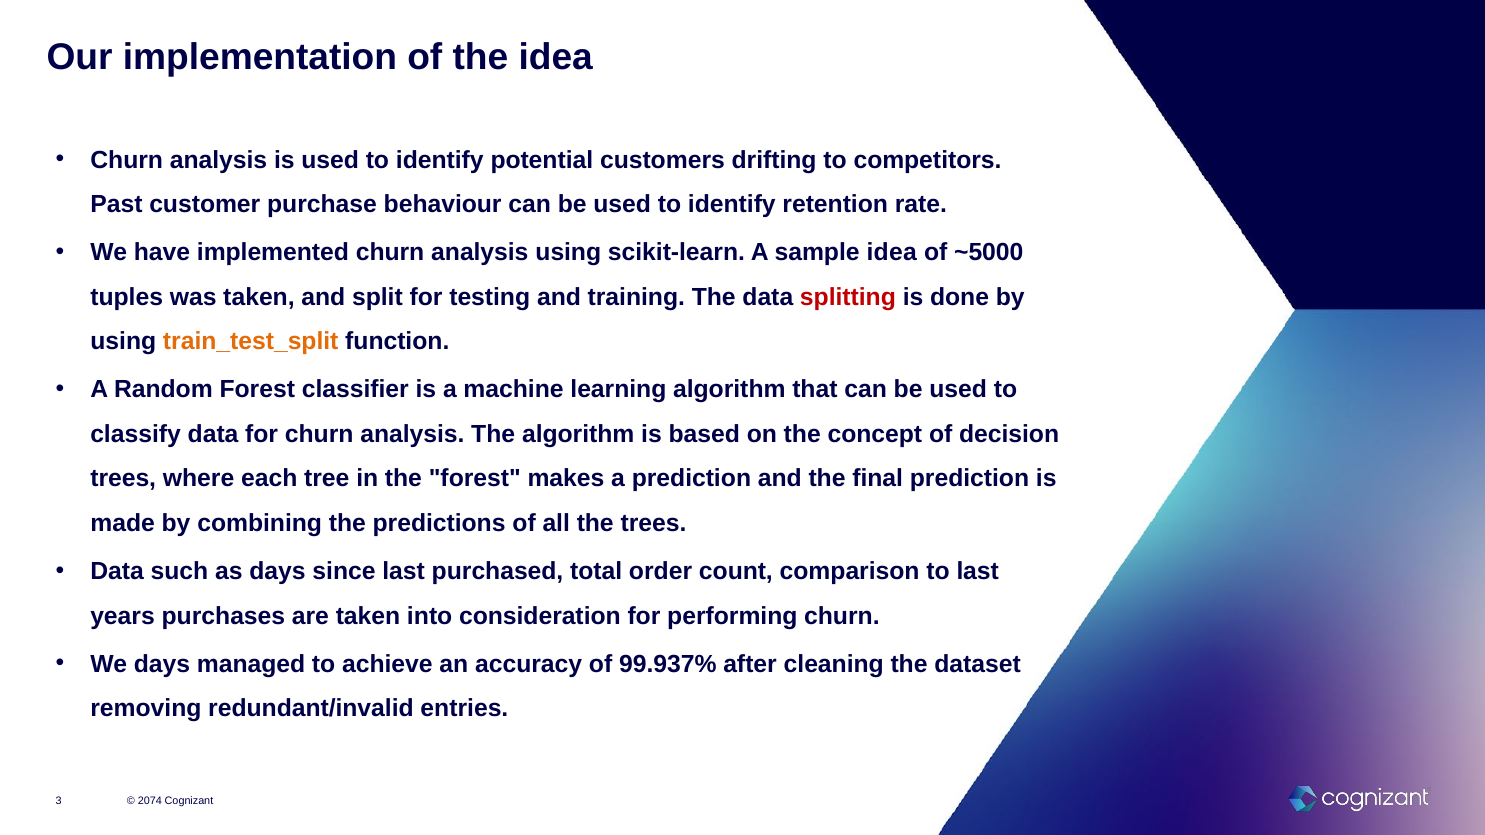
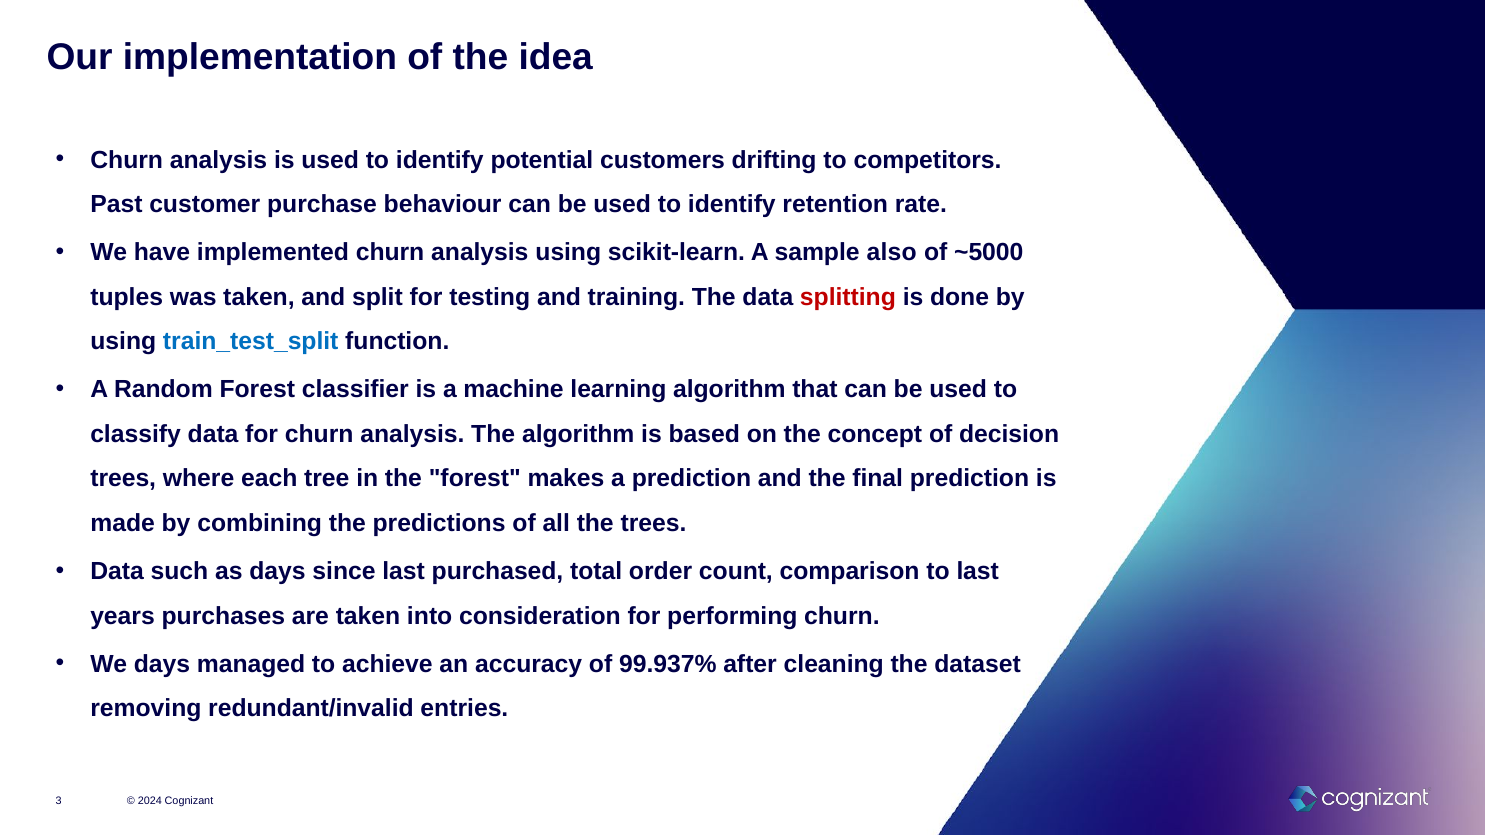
sample idea: idea -> also
train_test_split colour: orange -> blue
2074: 2074 -> 2024
